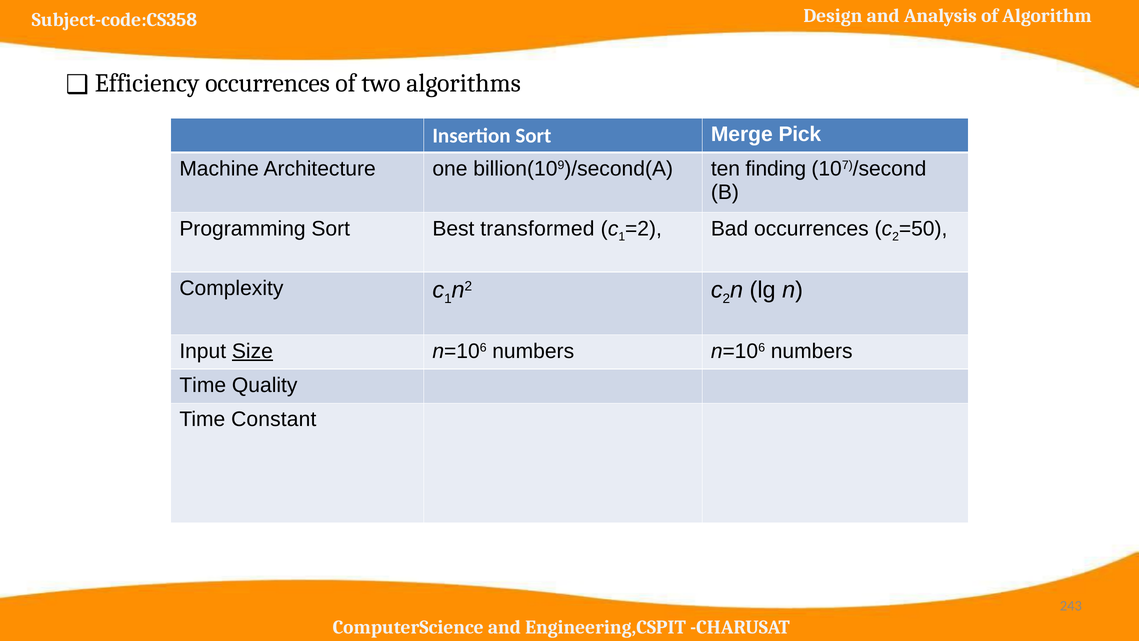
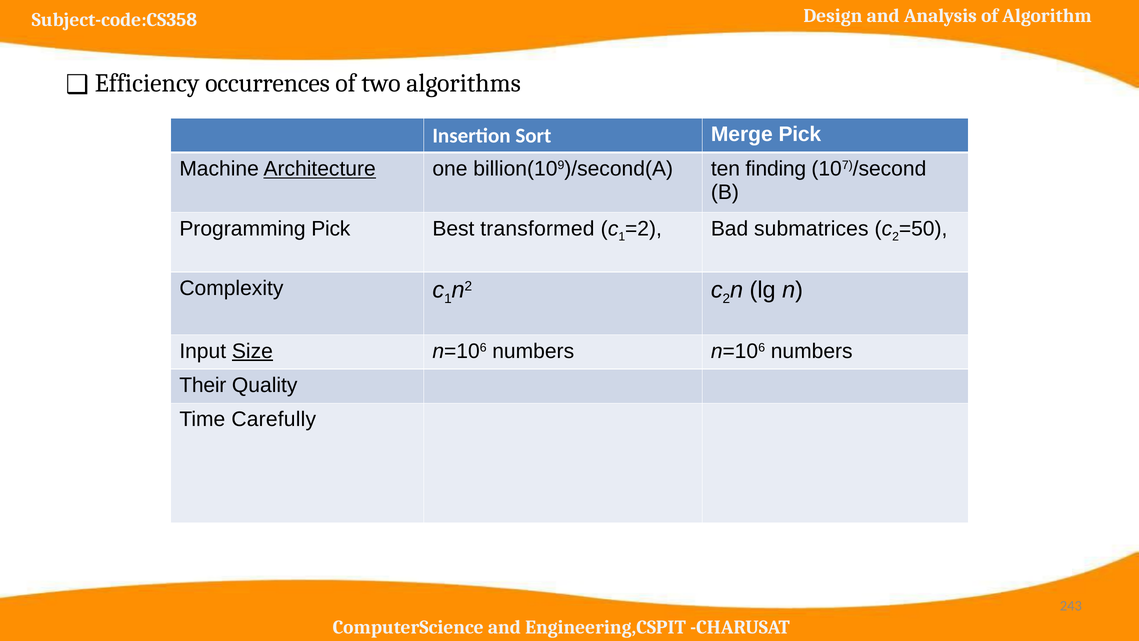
Architecture underline: none -> present
Programming Sort: Sort -> Pick
Bad occurrences: occurrences -> submatrices
Time at (203, 385): Time -> Their
Constant: Constant -> Carefully
